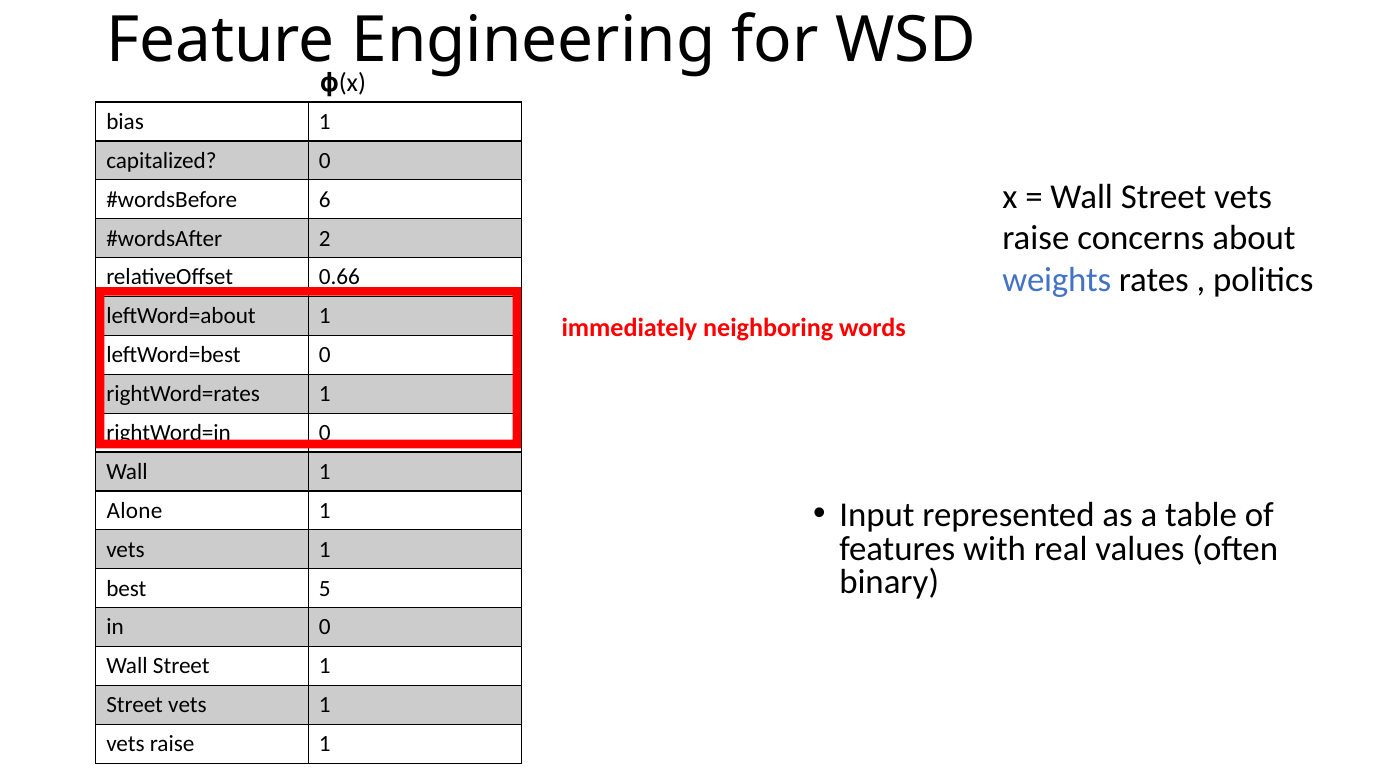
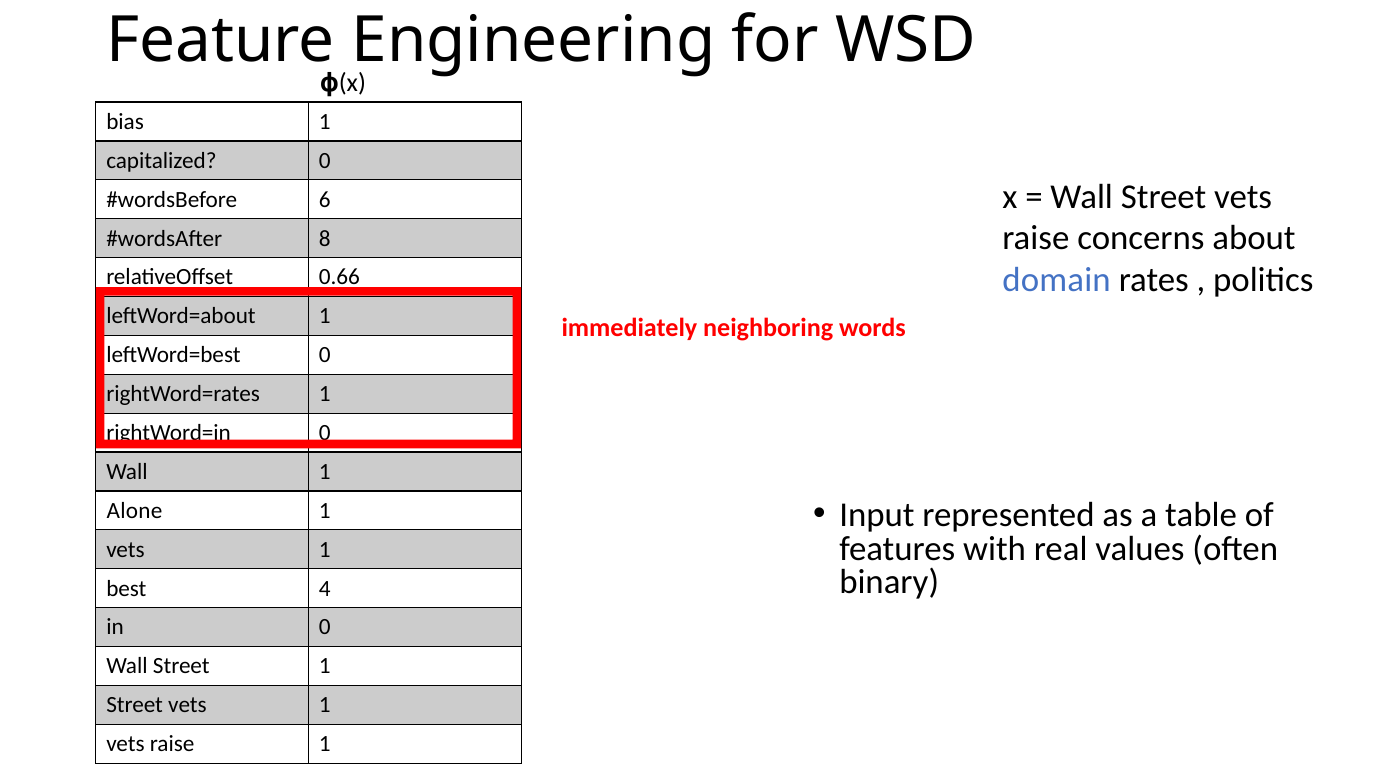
2: 2 -> 8
weights: weights -> domain
5: 5 -> 4
